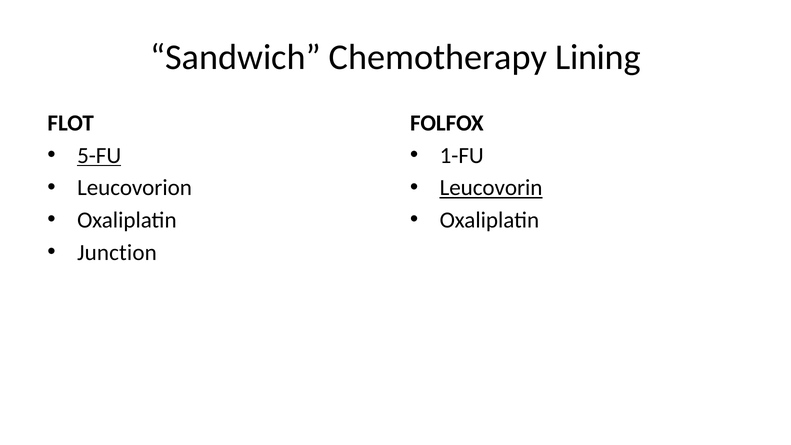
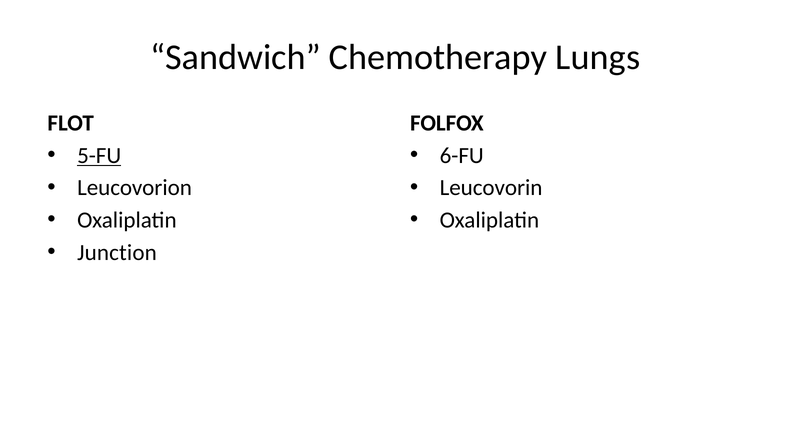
Lining: Lining -> Lungs
1-FU: 1-FU -> 6-FU
Leucovorin underline: present -> none
